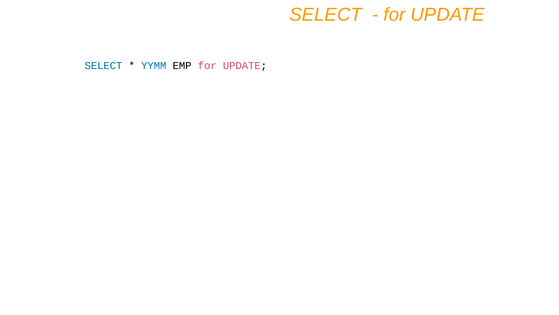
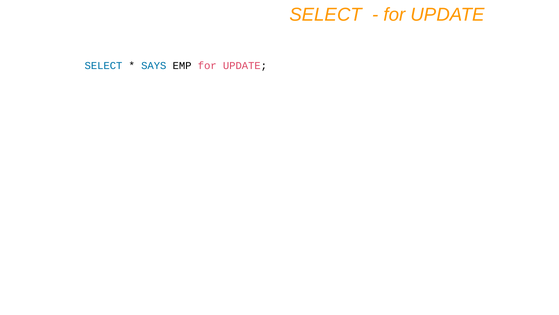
YYMM: YYMM -> SAYS
